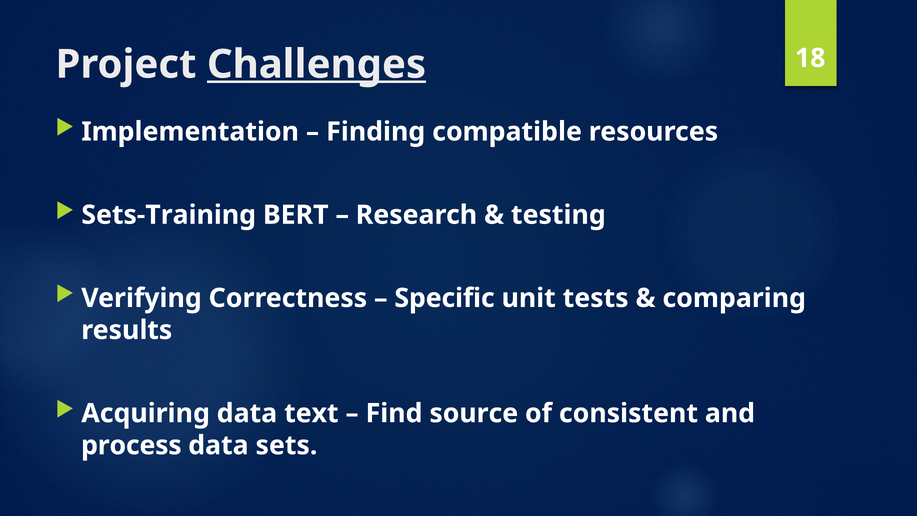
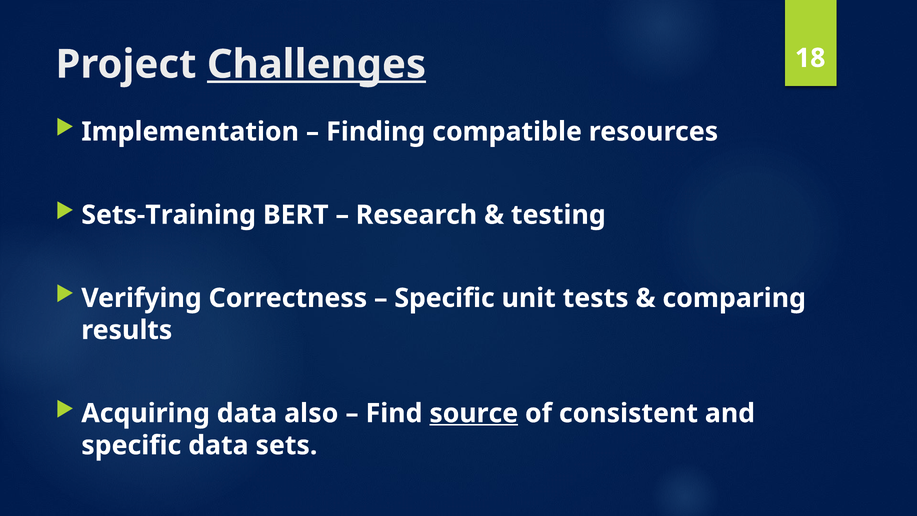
text: text -> also
source underline: none -> present
process at (131, 445): process -> specific
